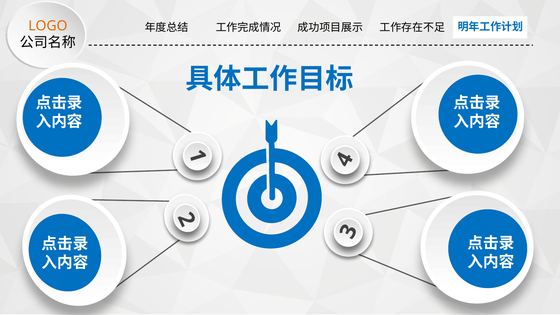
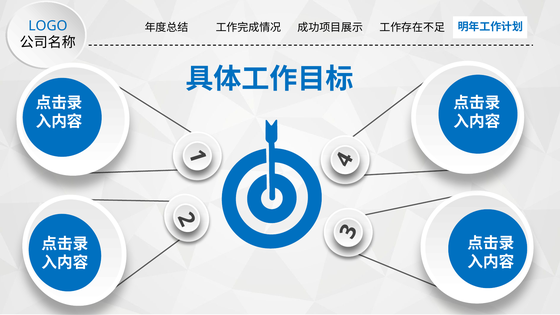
LOGO colour: orange -> blue
